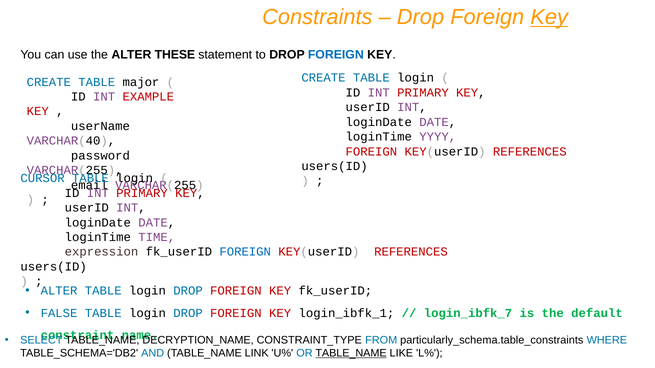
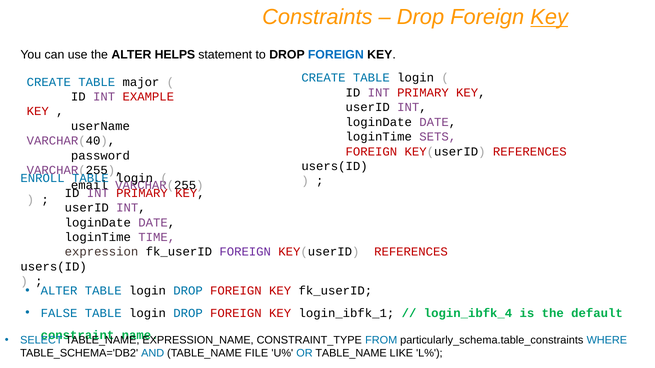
THESE: THESE -> HELPS
YYYY: YYYY -> SETS
CURSOR: CURSOR -> ENROLL
FOREIGN at (245, 252) colour: blue -> purple
login_ibfk_7: login_ibfk_7 -> login_ibfk_4
DECRYPTION_NAME: DECRYPTION_NAME -> EXPRESSION_NAME
LINK: LINK -> FILE
TABLE_NAME at (351, 354) underline: present -> none
